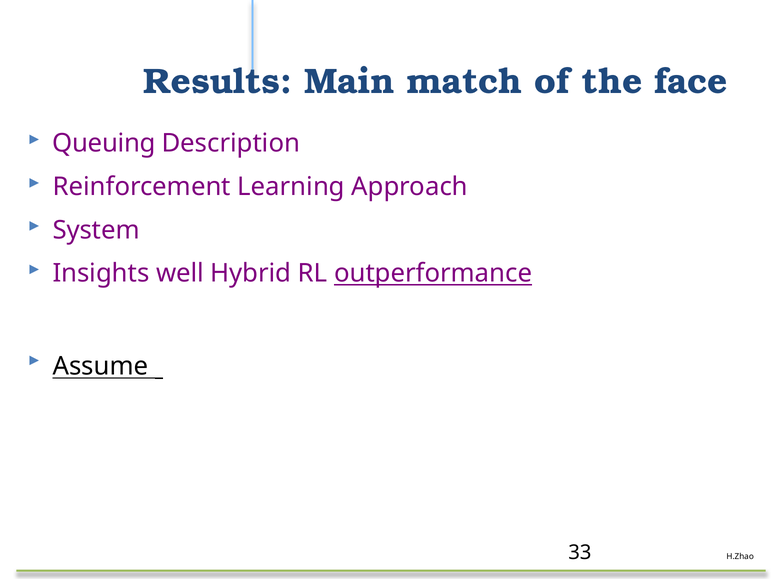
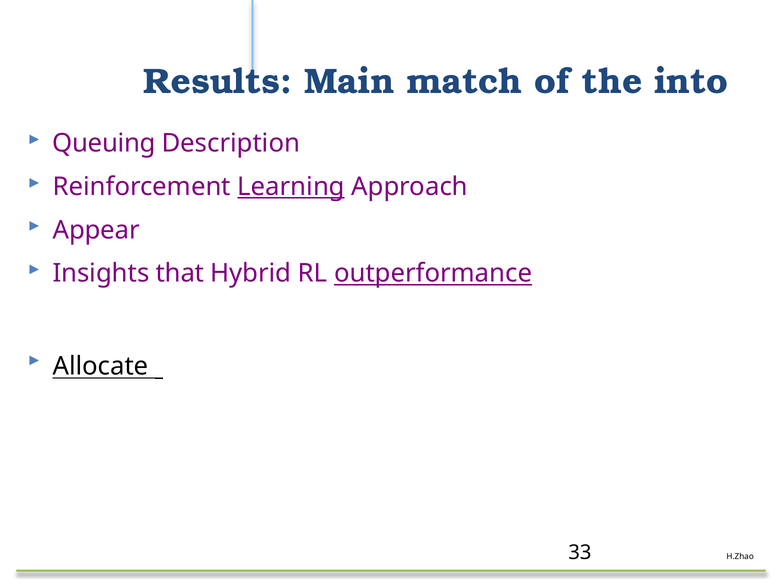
face: face -> into
Learning underline: none -> present
System: System -> Appear
well: well -> that
Assume: Assume -> Allocate
